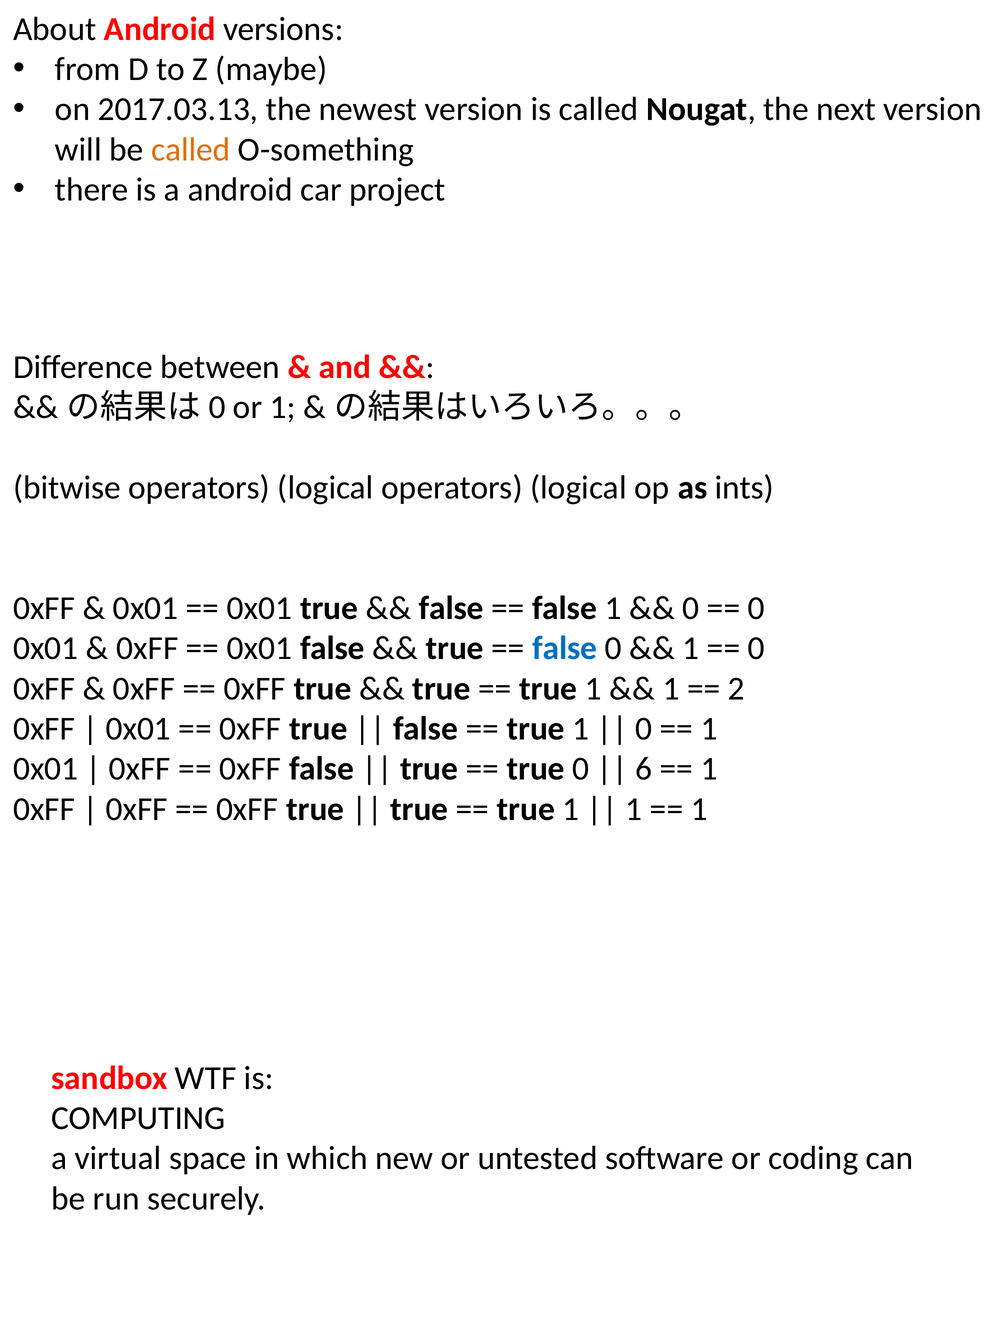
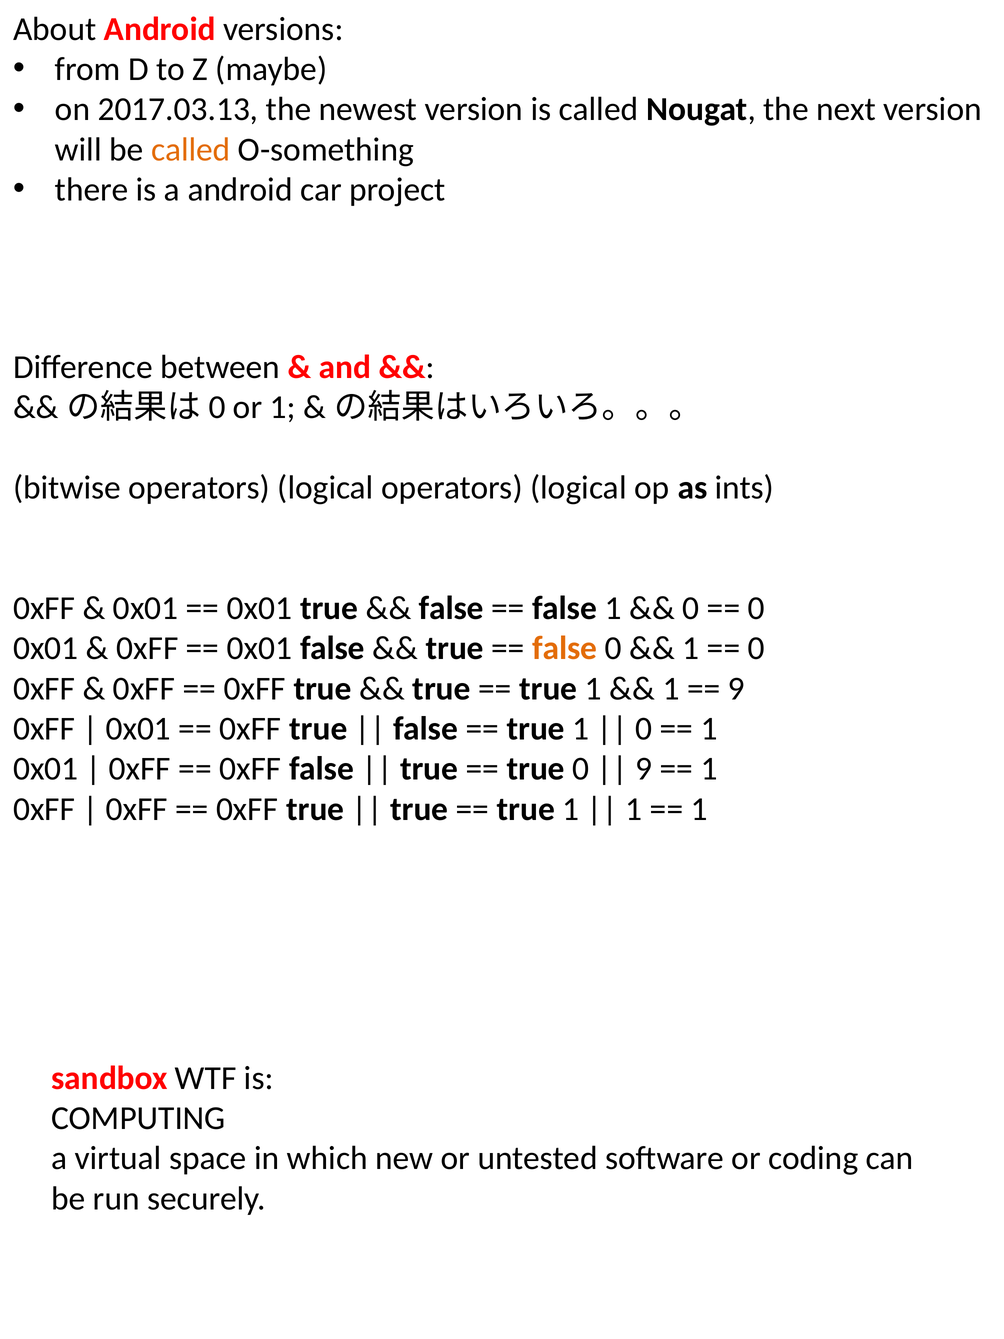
false at (565, 648) colour: blue -> orange
2 at (736, 688): 2 -> 9
6 at (644, 769): 6 -> 9
